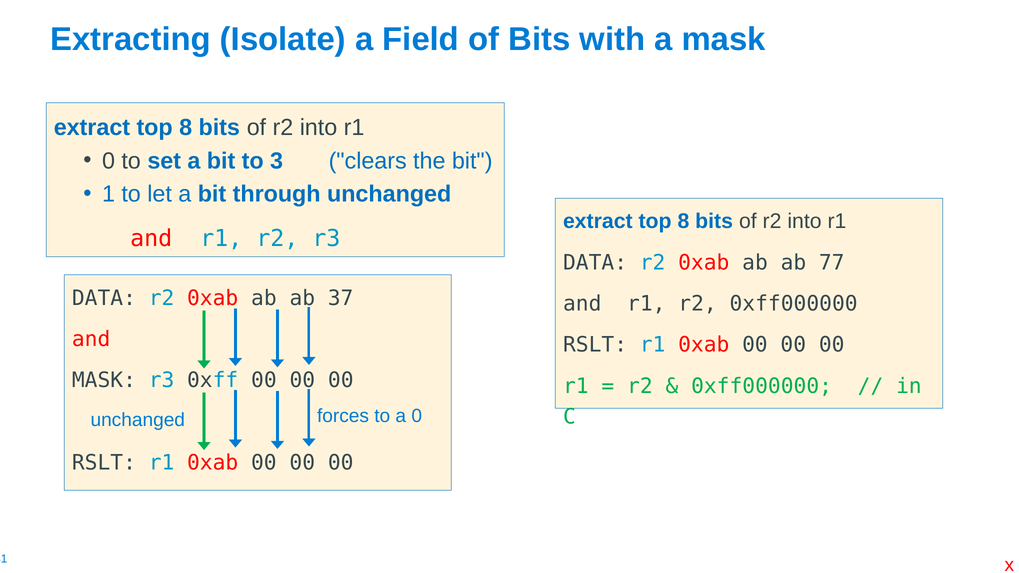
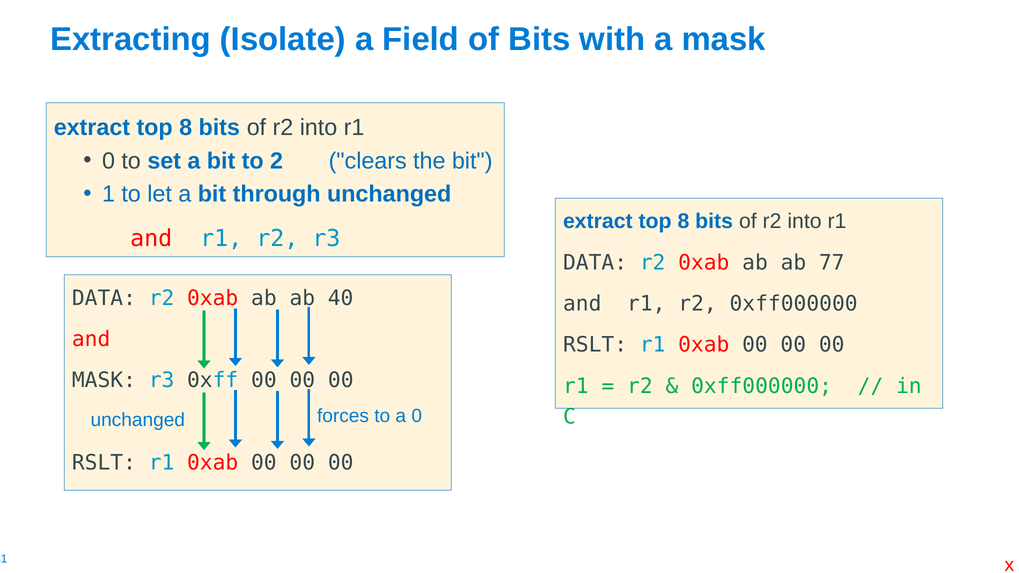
3: 3 -> 2
37: 37 -> 40
